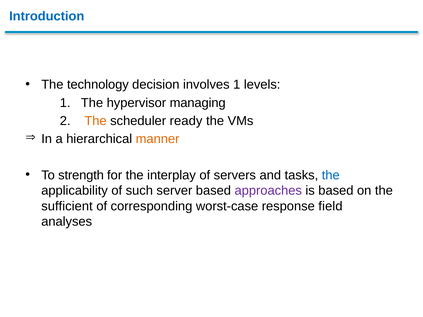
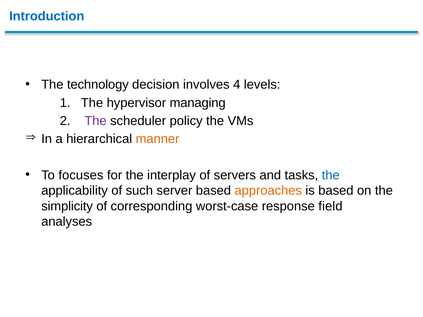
involves 1: 1 -> 4
The at (96, 121) colour: orange -> purple
ready: ready -> policy
strength: strength -> focuses
approaches colour: purple -> orange
sufficient: sufficient -> simplicity
